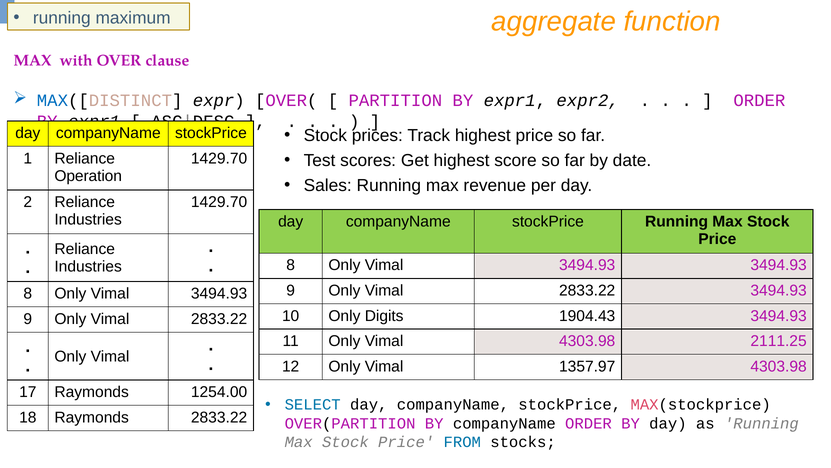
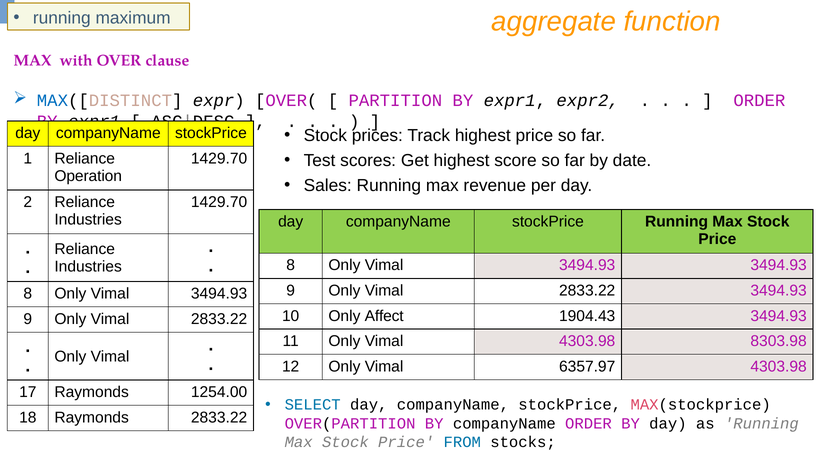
Digits: Digits -> Affect
2111.25: 2111.25 -> 8303.98
1357.97: 1357.97 -> 6357.97
